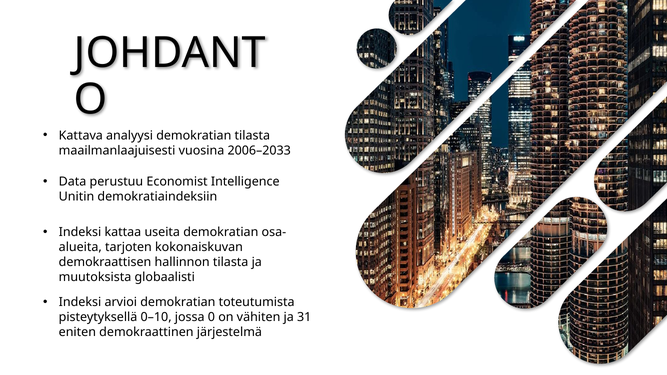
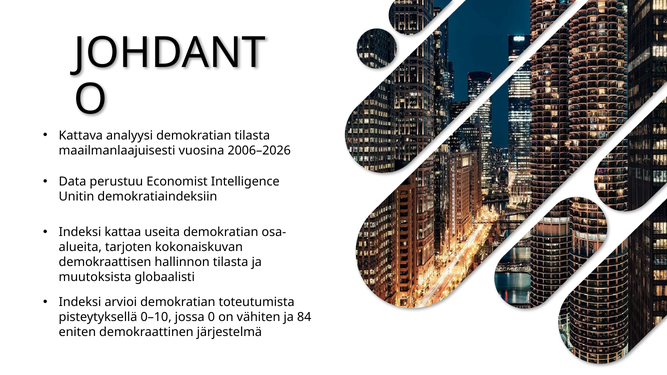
2006–2033: 2006–2033 -> 2006–2026
31: 31 -> 84
